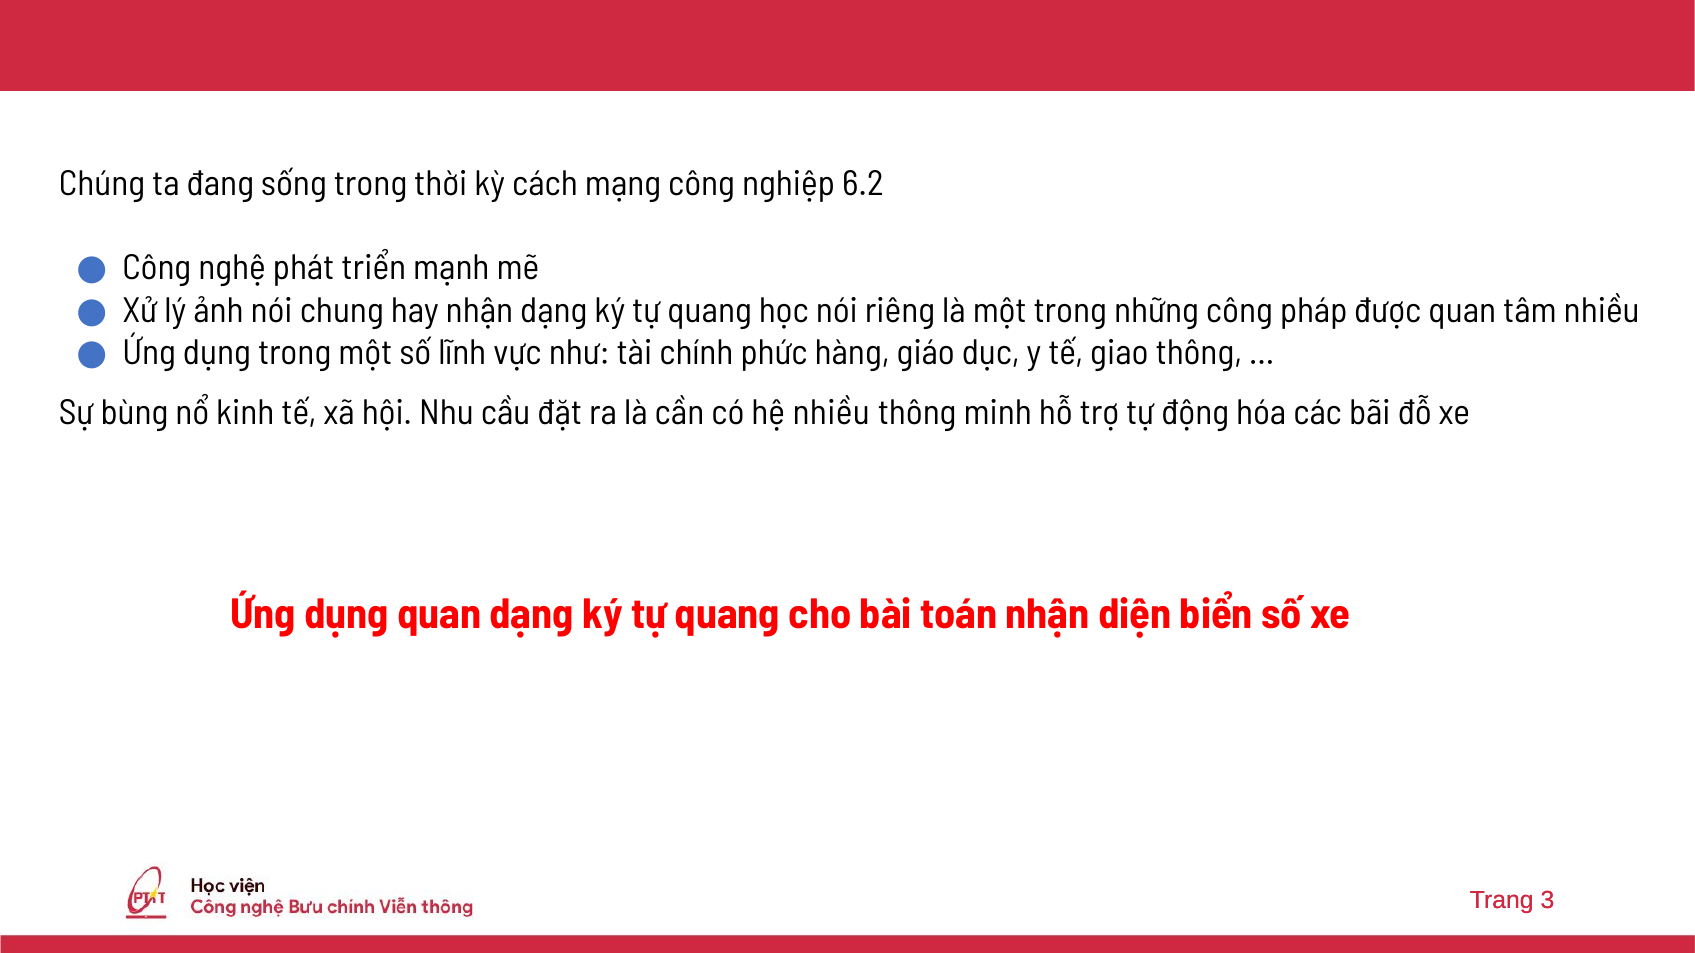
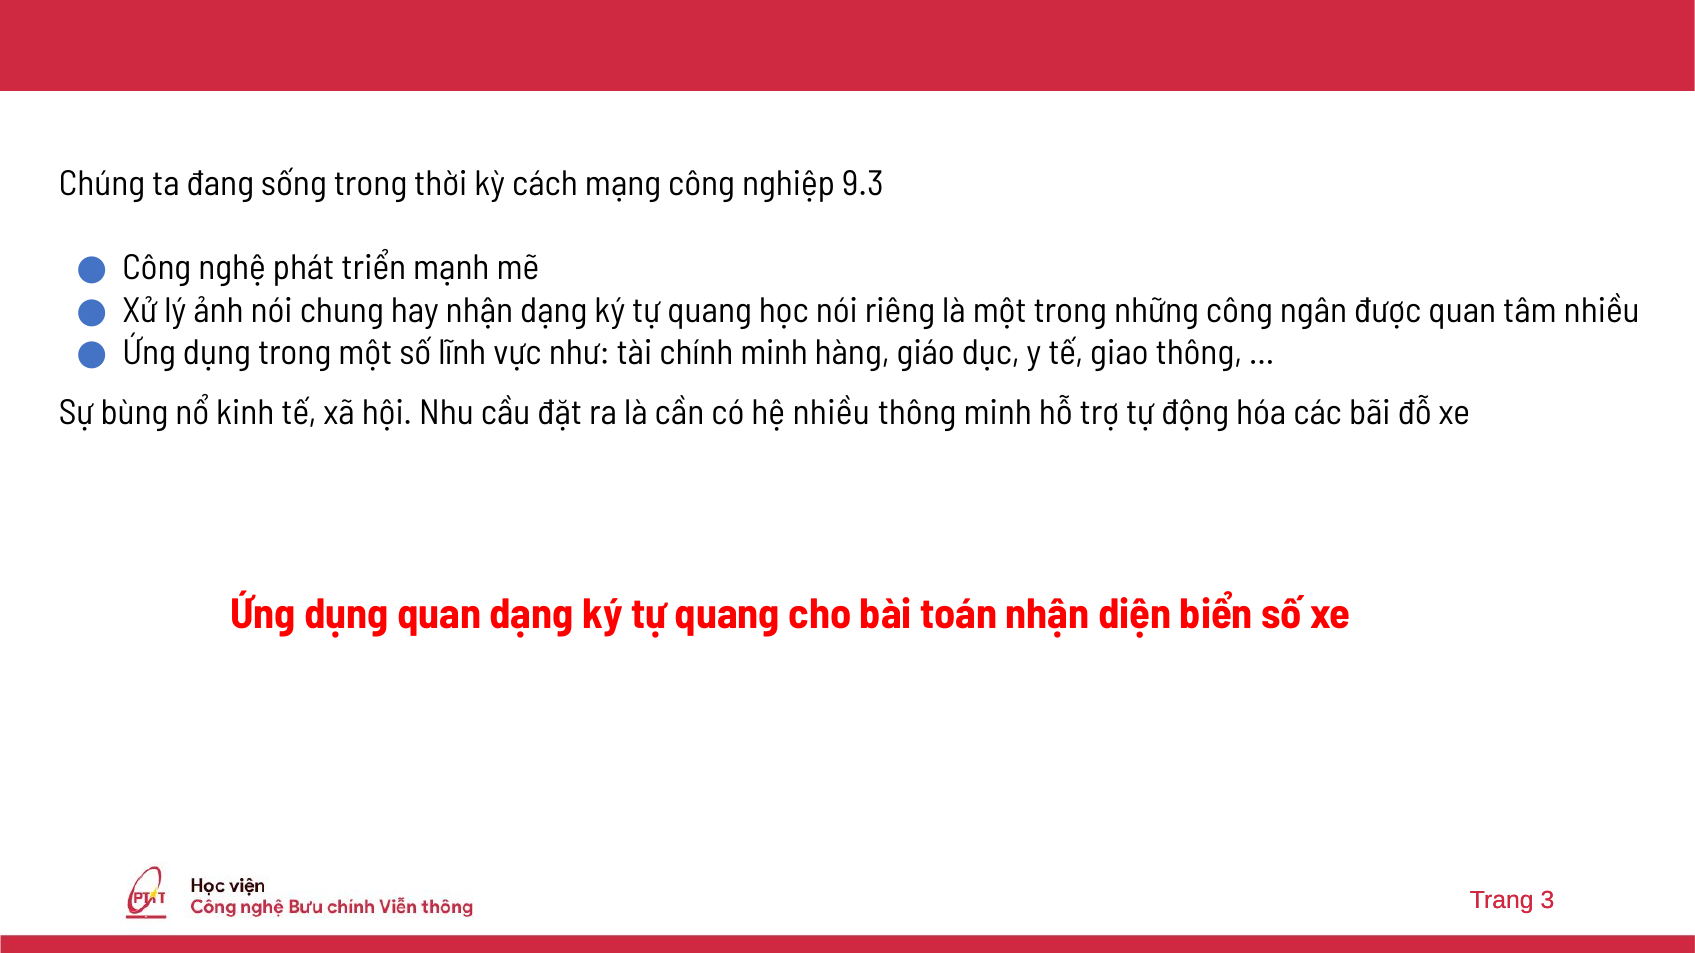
6.2: 6.2 -> 9.3
pháp: pháp -> ngân
chính phức: phức -> minh
